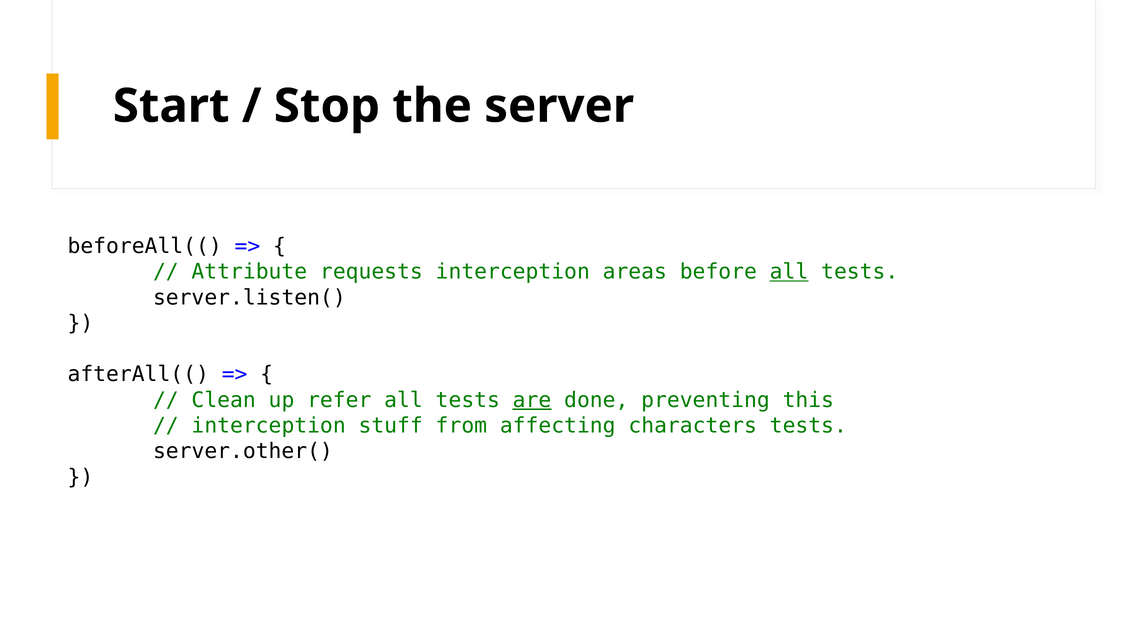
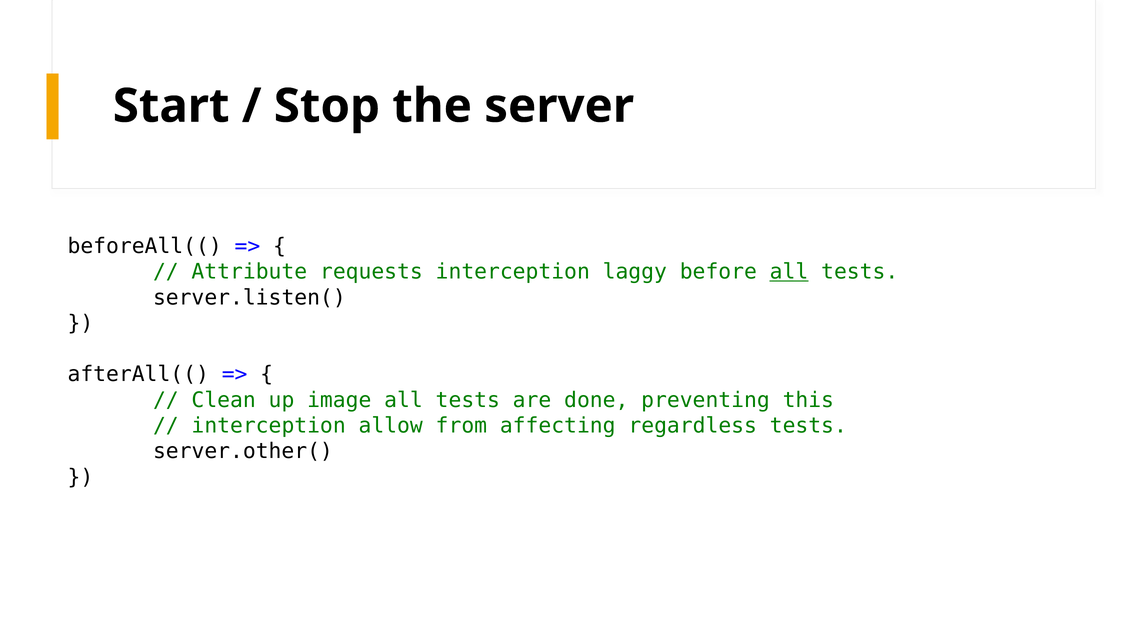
areas: areas -> laggy
refer: refer -> image
are underline: present -> none
stuff: stuff -> allow
characters: characters -> regardless
